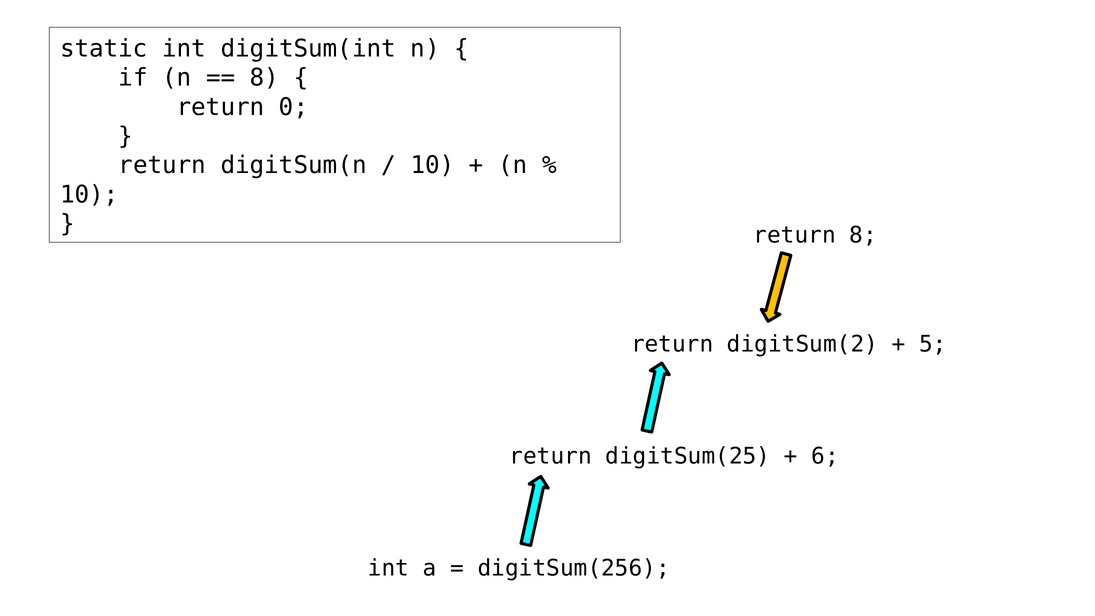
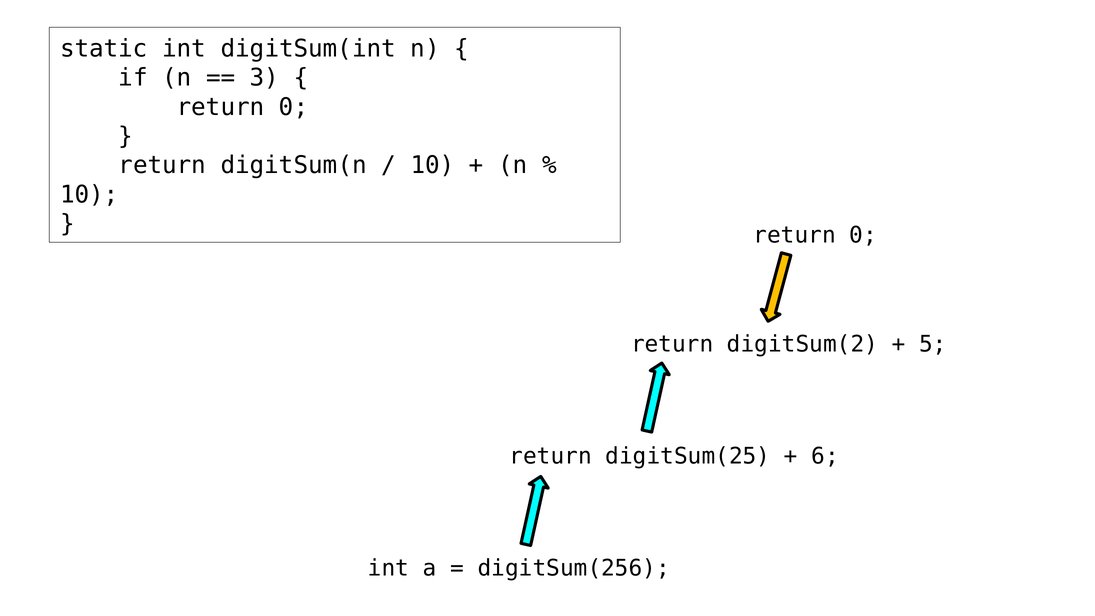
8 at (264, 78): 8 -> 3
8 at (863, 235): 8 -> 0
